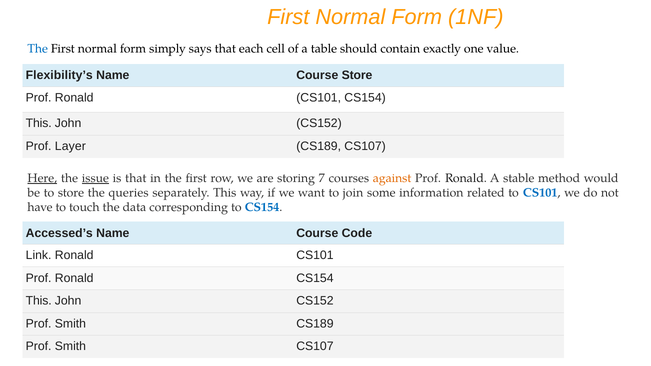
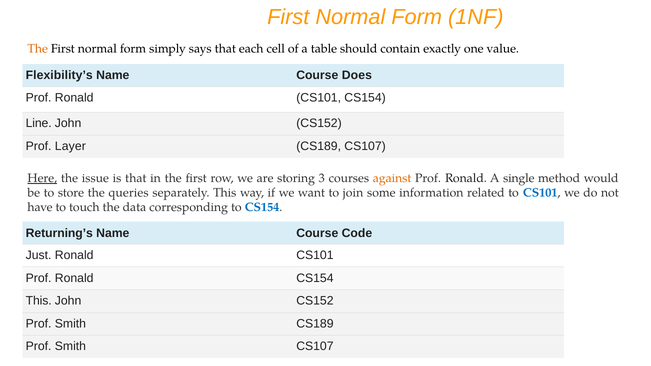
The at (38, 49) colour: blue -> orange
Course Store: Store -> Does
This at (39, 123): This -> Line
issue underline: present -> none
7: 7 -> 3
stable: stable -> single
Accessed’s: Accessed’s -> Returning’s
Link: Link -> Just
